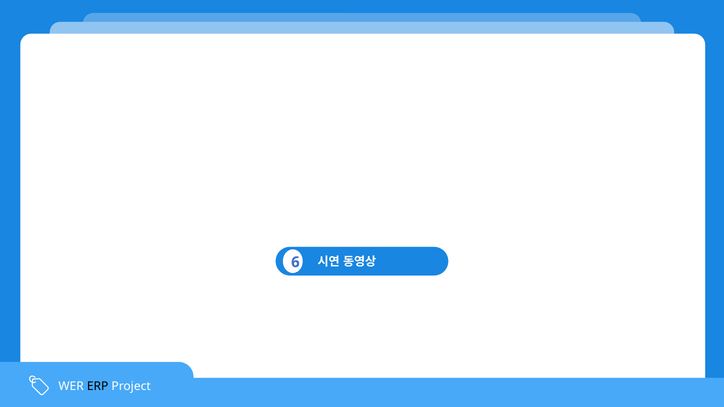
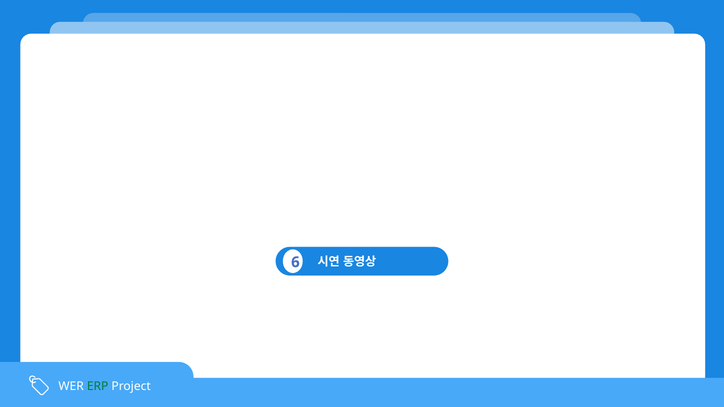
ERP colour: black -> green
